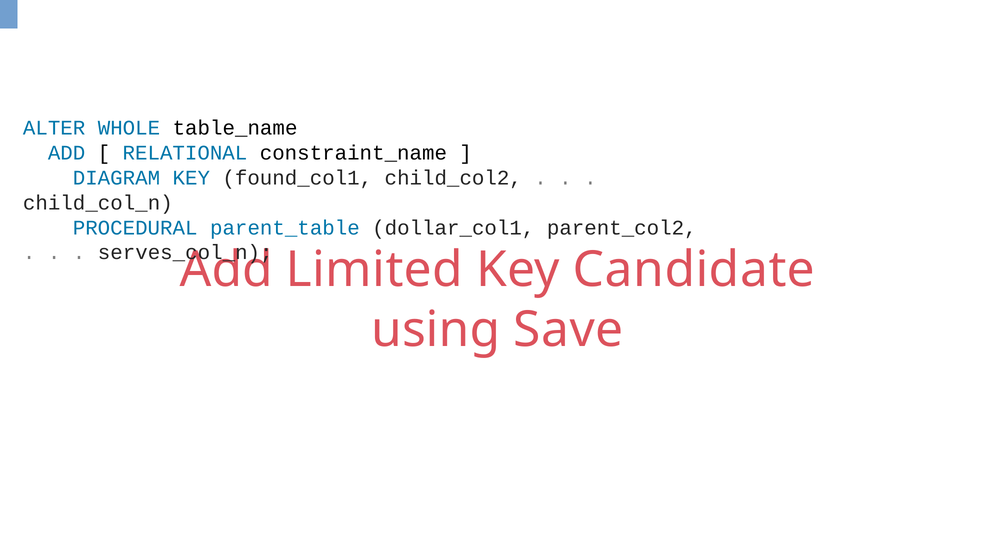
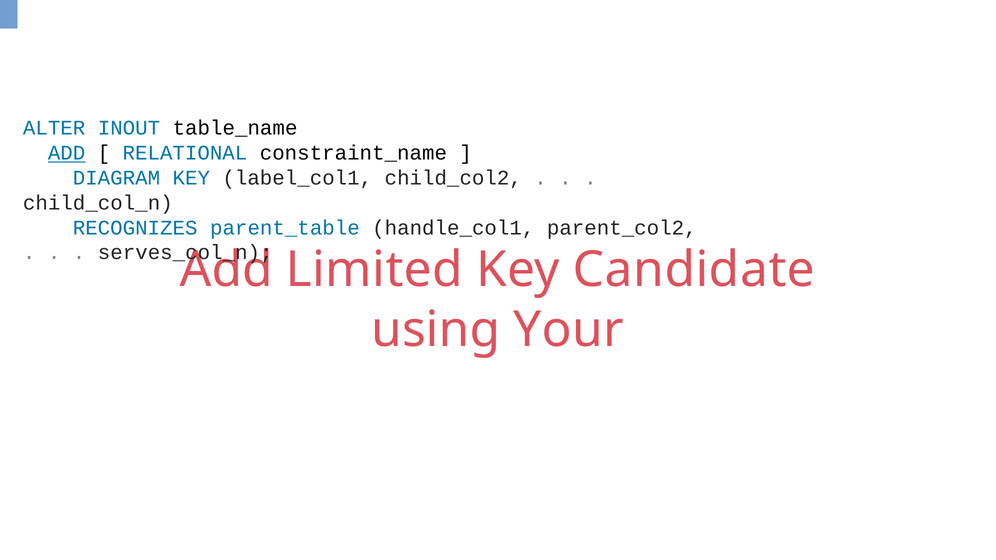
WHOLE: WHOLE -> INOUT
ADD at (67, 153) underline: none -> present
found_col1: found_col1 -> label_col1
PROCEDURAL: PROCEDURAL -> RECOGNIZES
dollar_col1: dollar_col1 -> handle_col1
Save: Save -> Your
